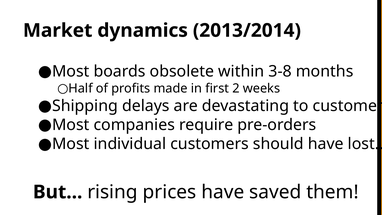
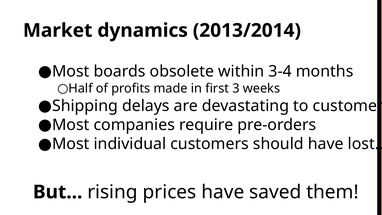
3-8: 3-8 -> 3-4
2: 2 -> 3
